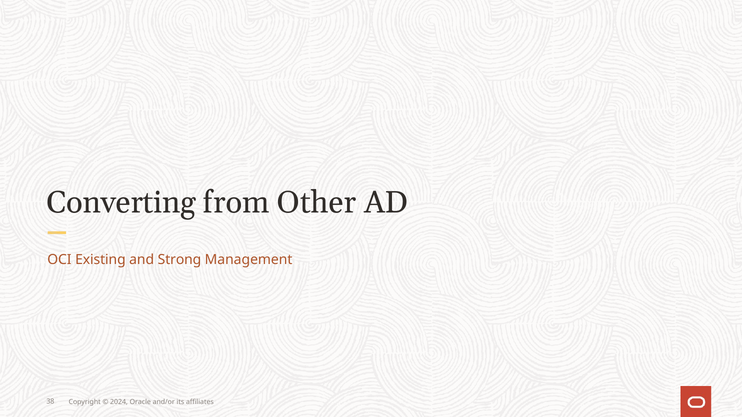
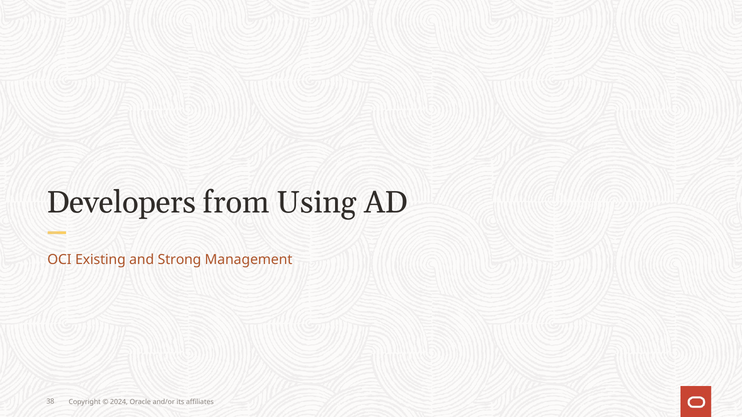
Converting: Converting -> Developers
Other: Other -> Using
